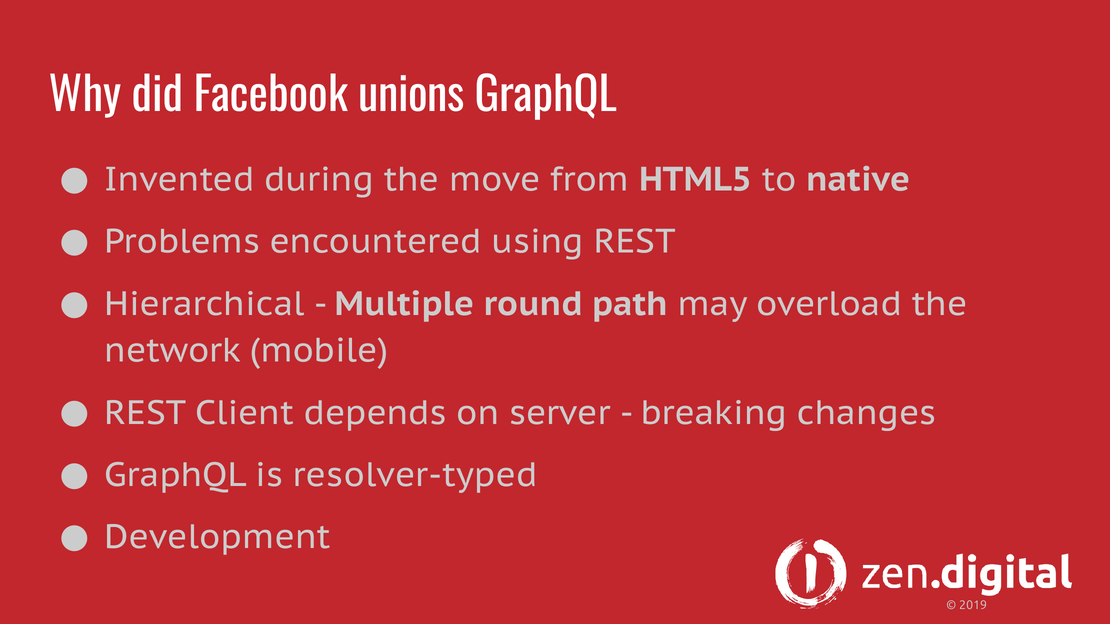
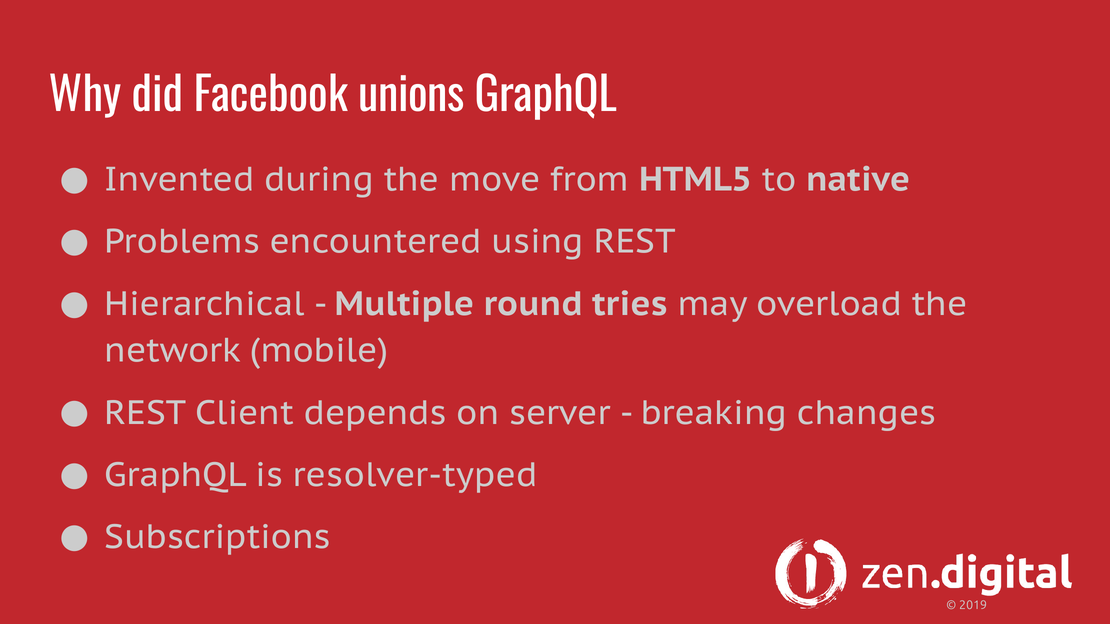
path: path -> tries
Development: Development -> Subscriptions
